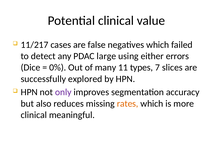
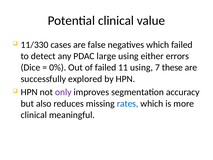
11/217: 11/217 -> 11/330
of many: many -> failed
11 types: types -> using
slices: slices -> these
rates colour: orange -> blue
